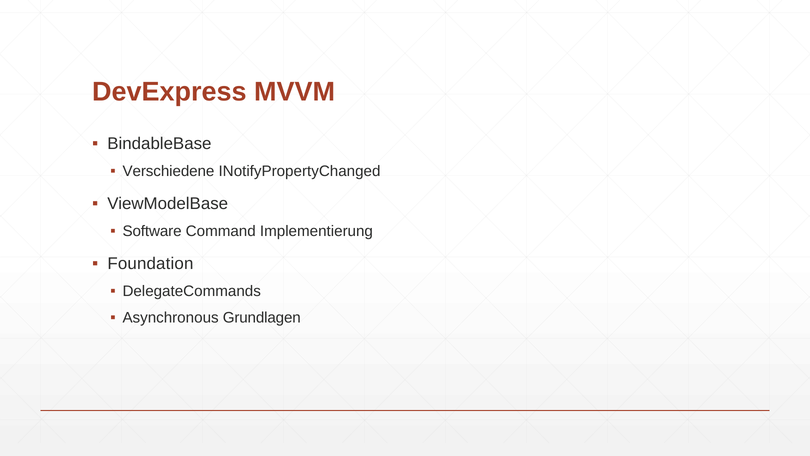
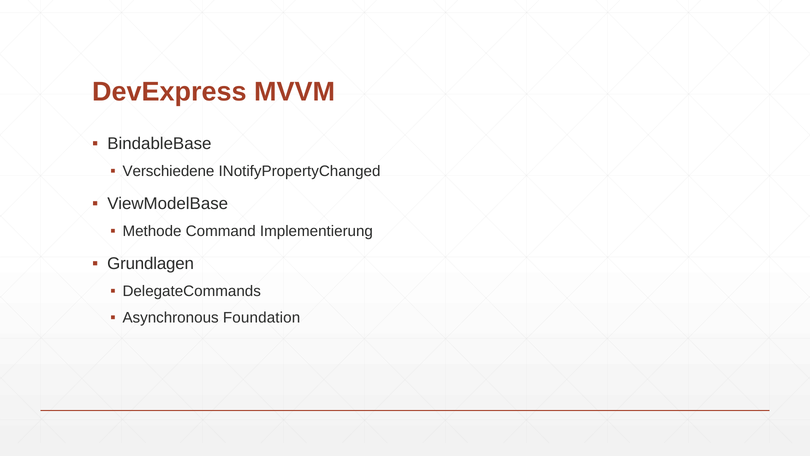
Software: Software -> Methode
Foundation: Foundation -> Grundlagen
Grundlagen: Grundlagen -> Foundation
